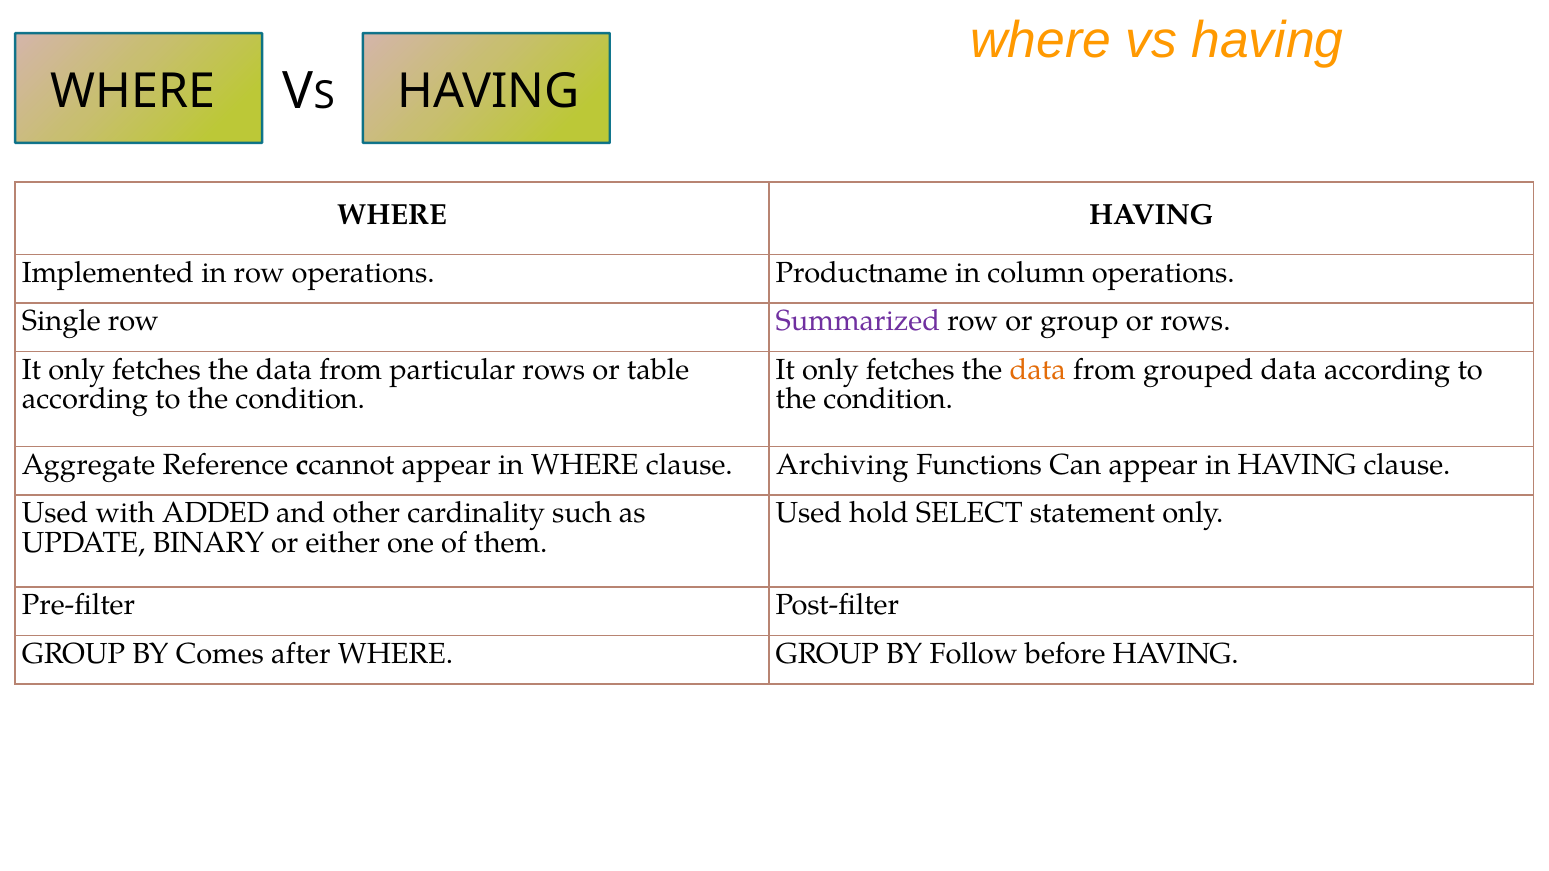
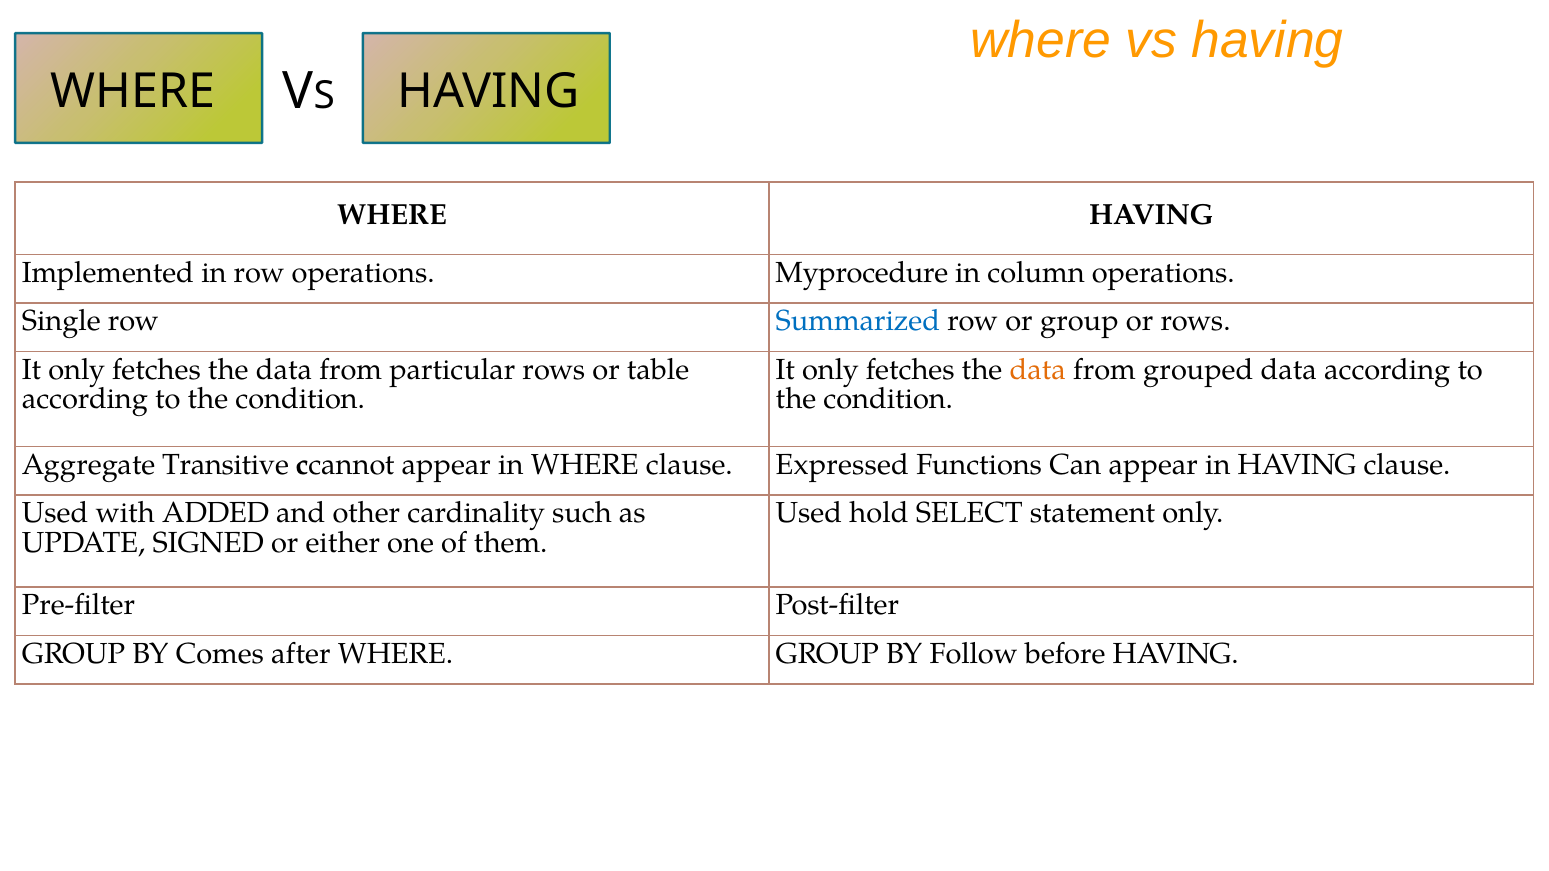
Productname: Productname -> Myprocedure
Summarized colour: purple -> blue
Reference: Reference -> Transitive
Archiving: Archiving -> Expressed
BINARY: BINARY -> SIGNED
